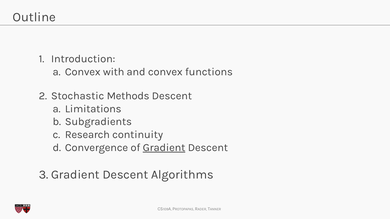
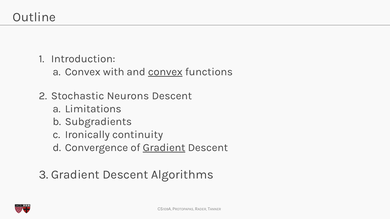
convex at (165, 72) underline: none -> present
Methods: Methods -> Neurons
Research: Research -> Ironically
